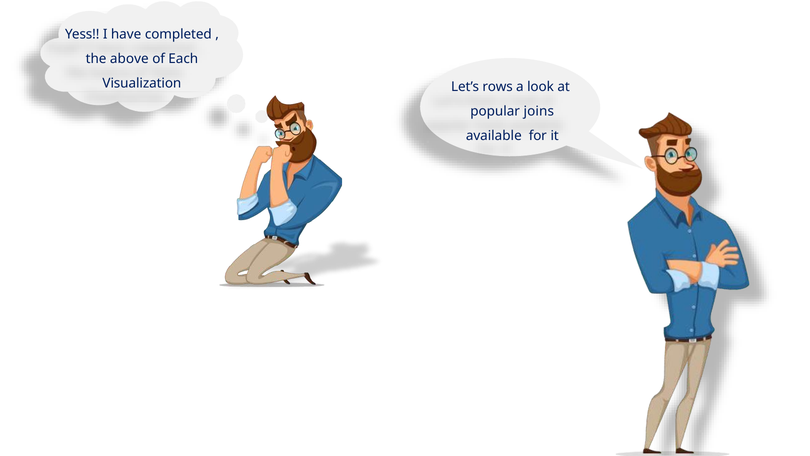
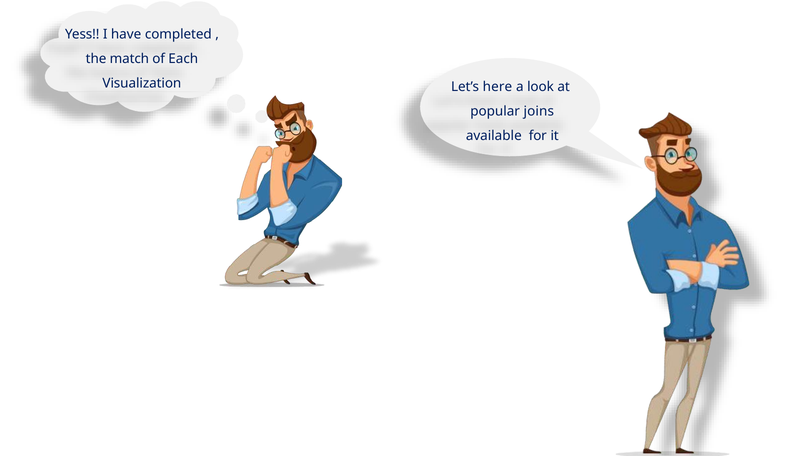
above: above -> match
rows: rows -> here
